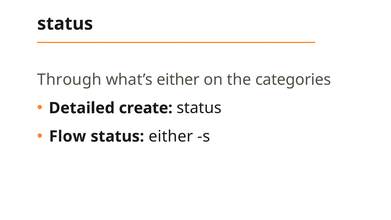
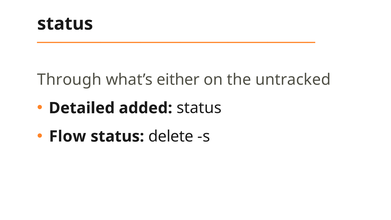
categories: categories -> untracked
create: create -> added
status either: either -> delete
